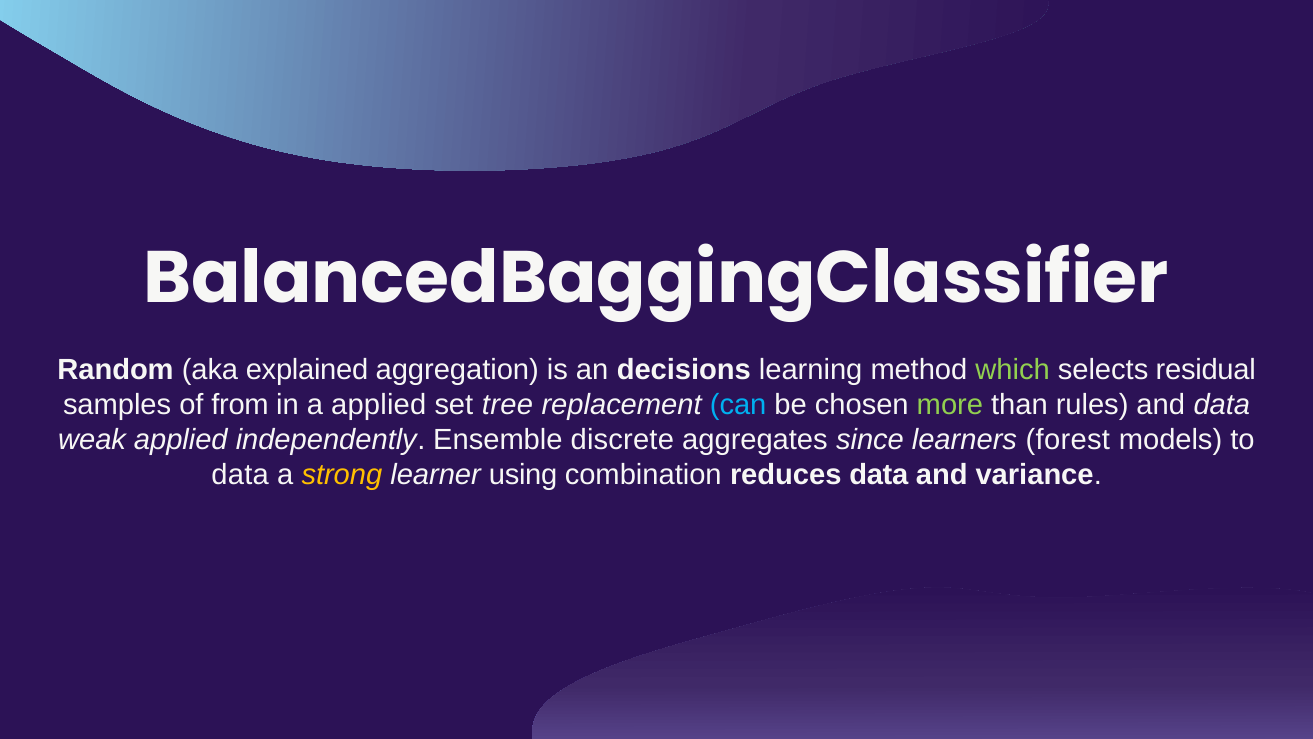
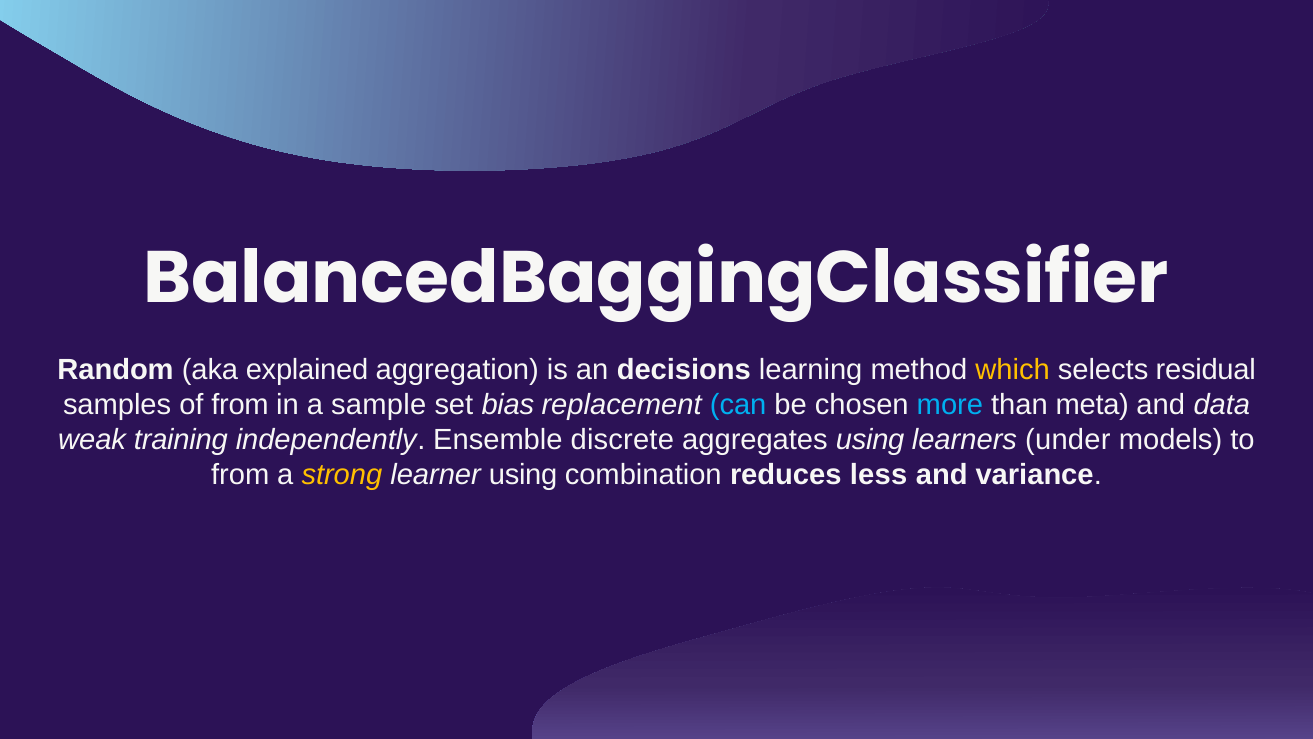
which colour: light green -> yellow
a applied: applied -> sample
tree: tree -> bias
more colour: light green -> light blue
rules: rules -> meta
weak applied: applied -> training
aggregates since: since -> using
forest: forest -> under
data at (240, 475): data -> from
reduces data: data -> less
